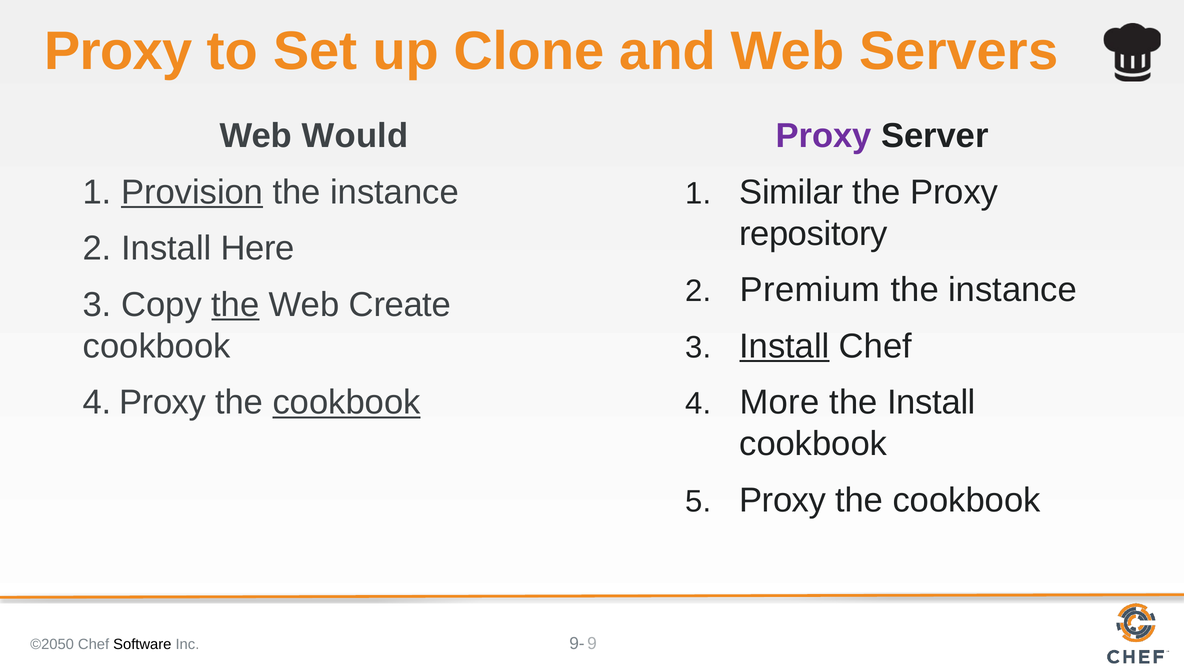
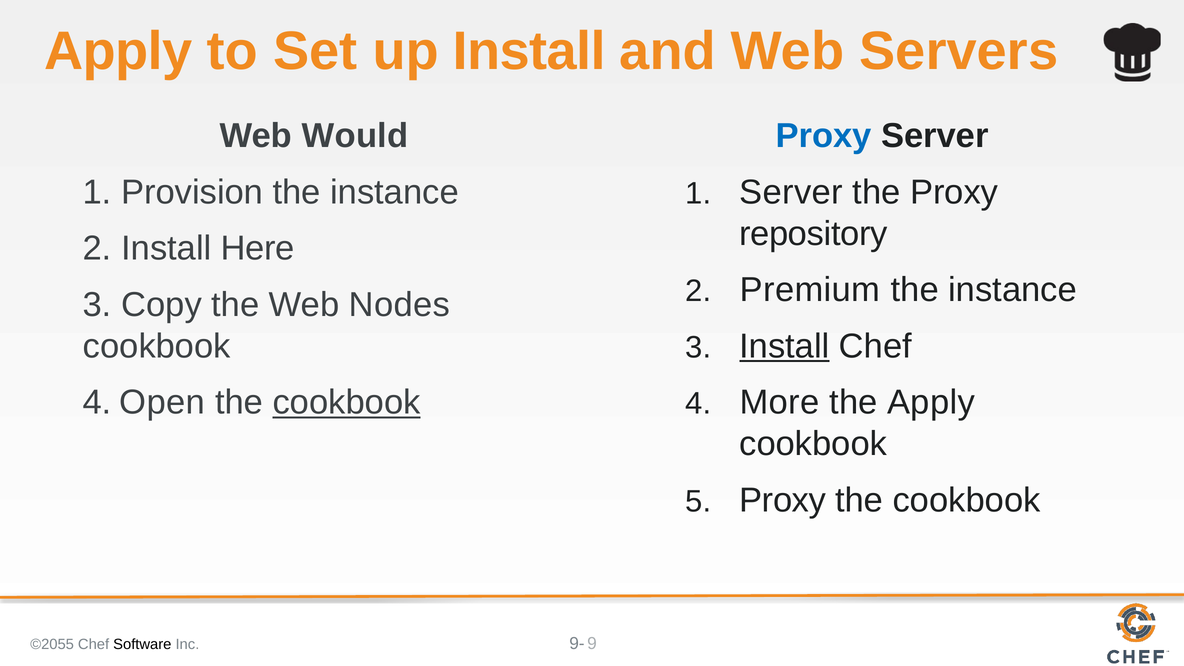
Proxy at (118, 51): Proxy -> Apply
up Clone: Clone -> Install
Proxy at (824, 136) colour: purple -> blue
Provision underline: present -> none
1 Similar: Similar -> Server
the at (235, 305) underline: present -> none
Create: Create -> Nodes
4 Proxy: Proxy -> Open
the Install: Install -> Apply
©2050: ©2050 -> ©2055
